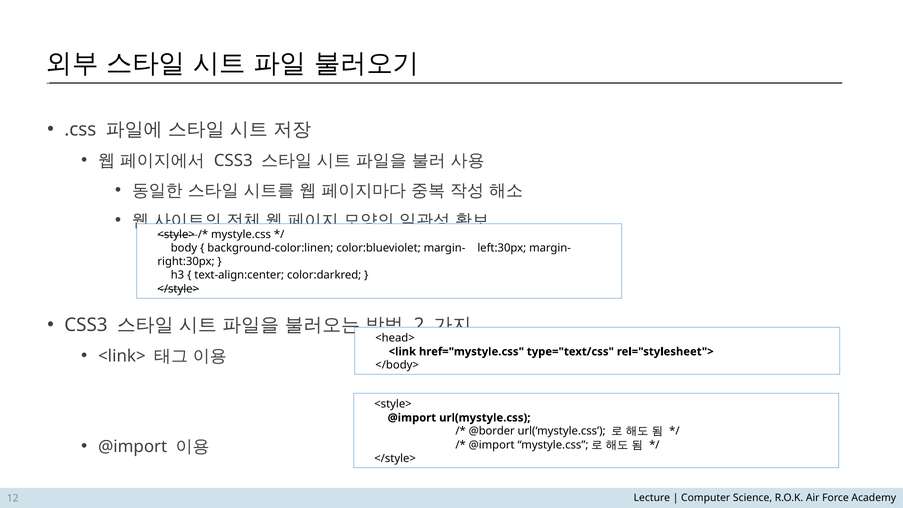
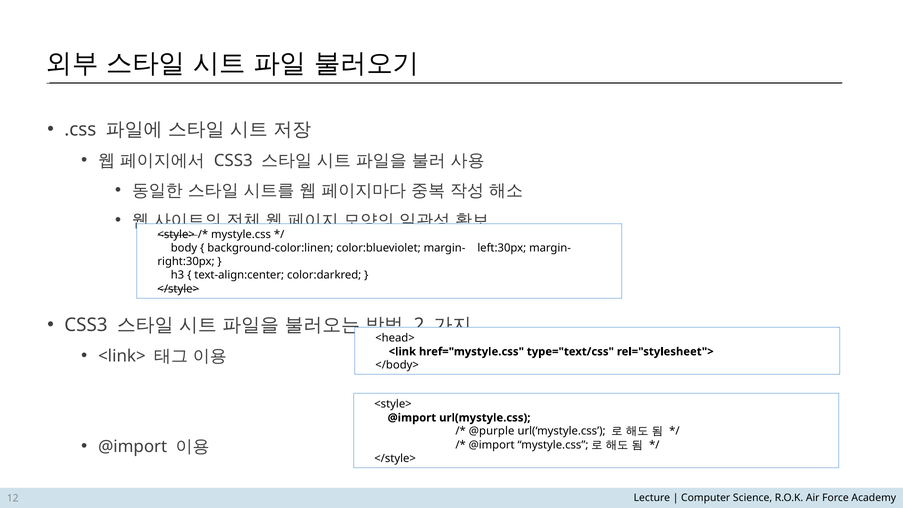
@border: @border -> @purple
